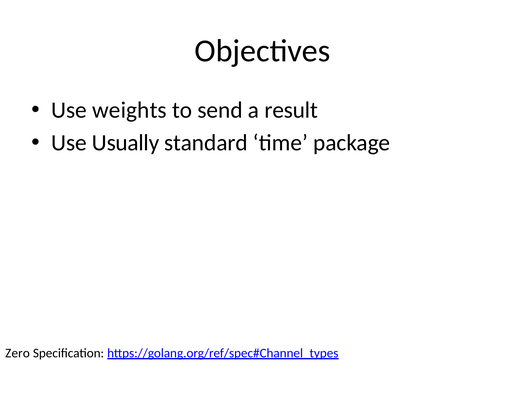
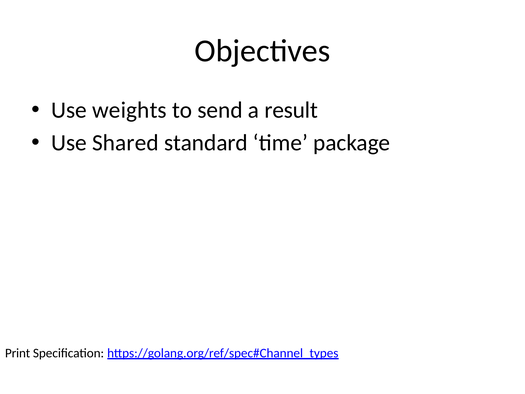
Usually: Usually -> Shared
Zero: Zero -> Print
